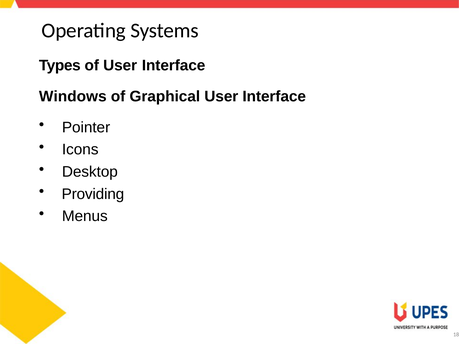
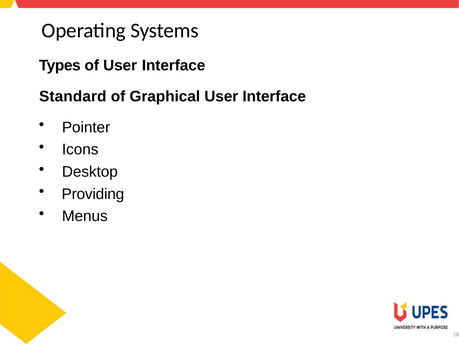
Windows: Windows -> Standard
